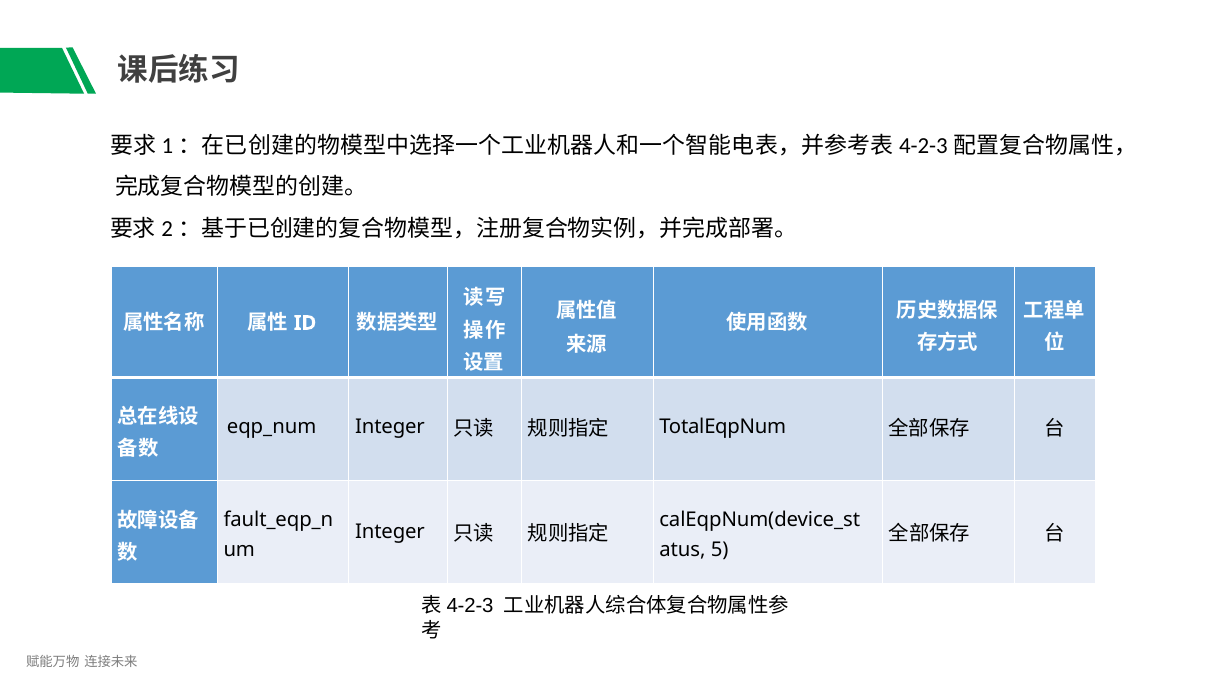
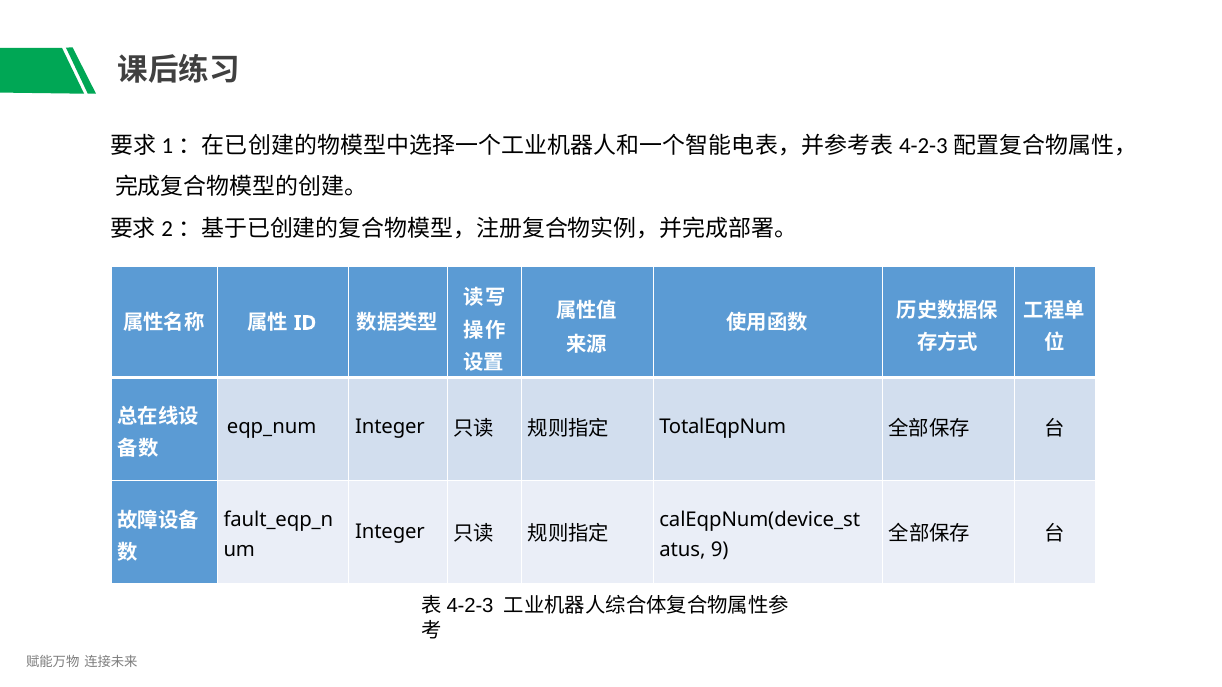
5: 5 -> 9
